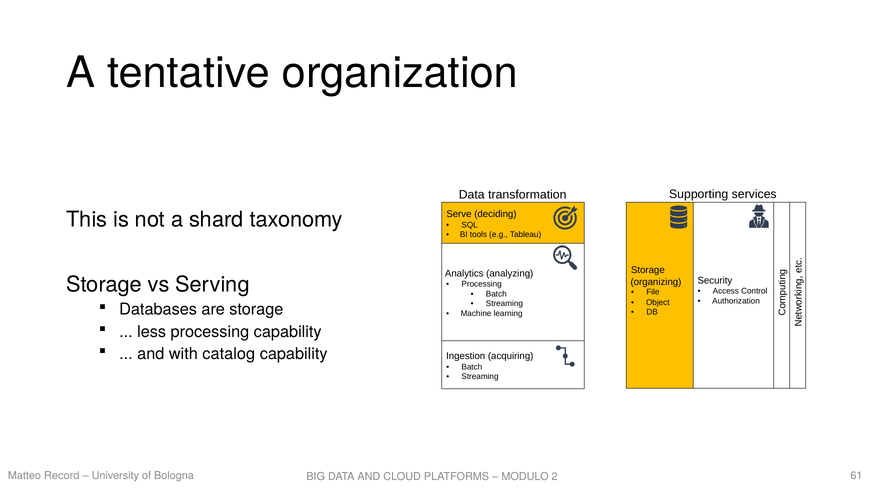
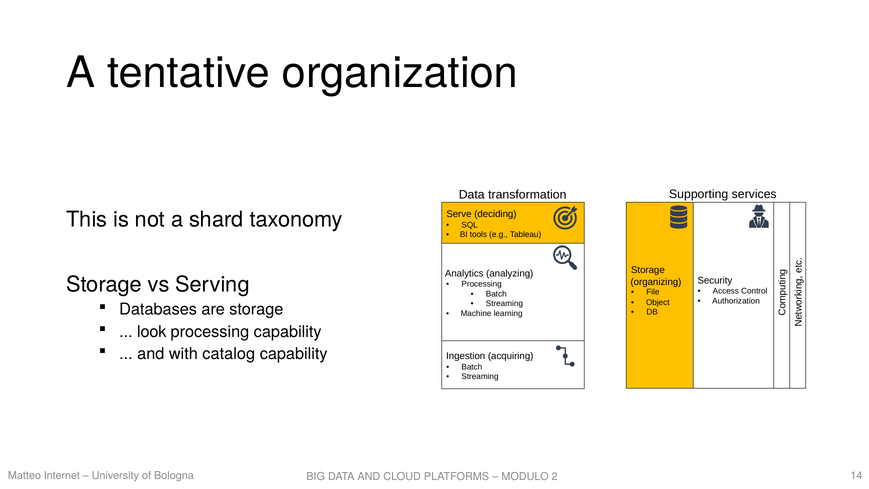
less: less -> look
Record: Record -> Internet
61: 61 -> 14
